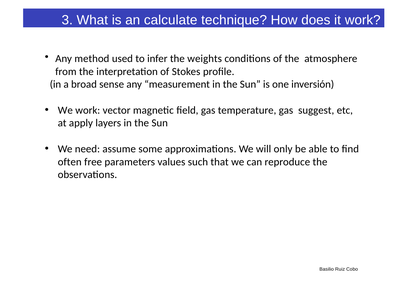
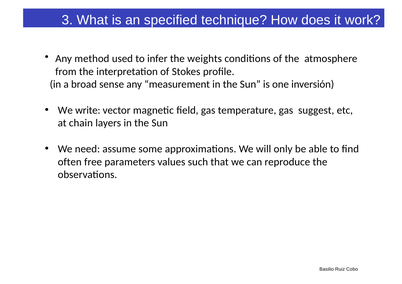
calculate: calculate -> specified
We work: work -> write
apply: apply -> chain
